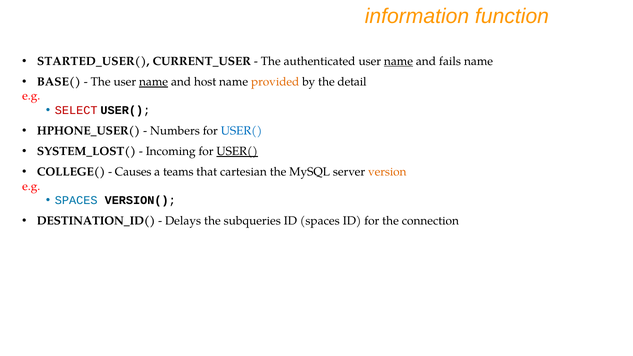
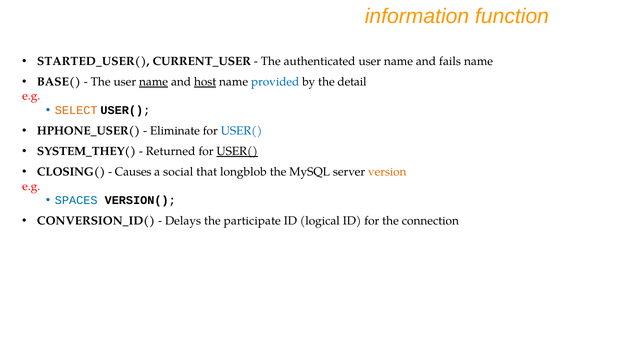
name at (398, 61) underline: present -> none
host underline: none -> present
provided colour: orange -> blue
SELECT colour: red -> orange
Numbers: Numbers -> Eliminate
SYSTEM_LOST(: SYSTEM_LOST( -> SYSTEM_THEY(
Incoming: Incoming -> Returned
COLLEGE(: COLLEGE( -> CLOSING(
teams: teams -> social
cartesian: cartesian -> longblob
DESTINATION_ID(: DESTINATION_ID( -> CONVERSION_ID(
subqueries: subqueries -> participate
ID spaces: spaces -> logical
